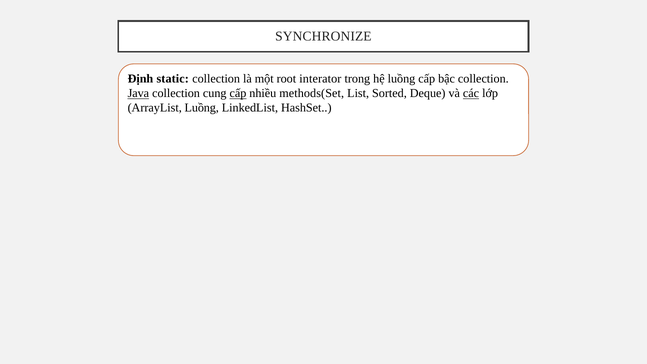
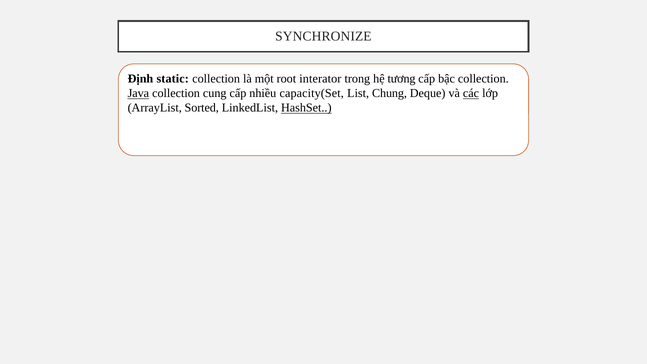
hệ luồng: luồng -> tương
cấp at (238, 93) underline: present -> none
methods(Set: methods(Set -> capacity(Set
Sorted: Sorted -> Chung
ArrayList Luồng: Luồng -> Sorted
HashSet underline: none -> present
